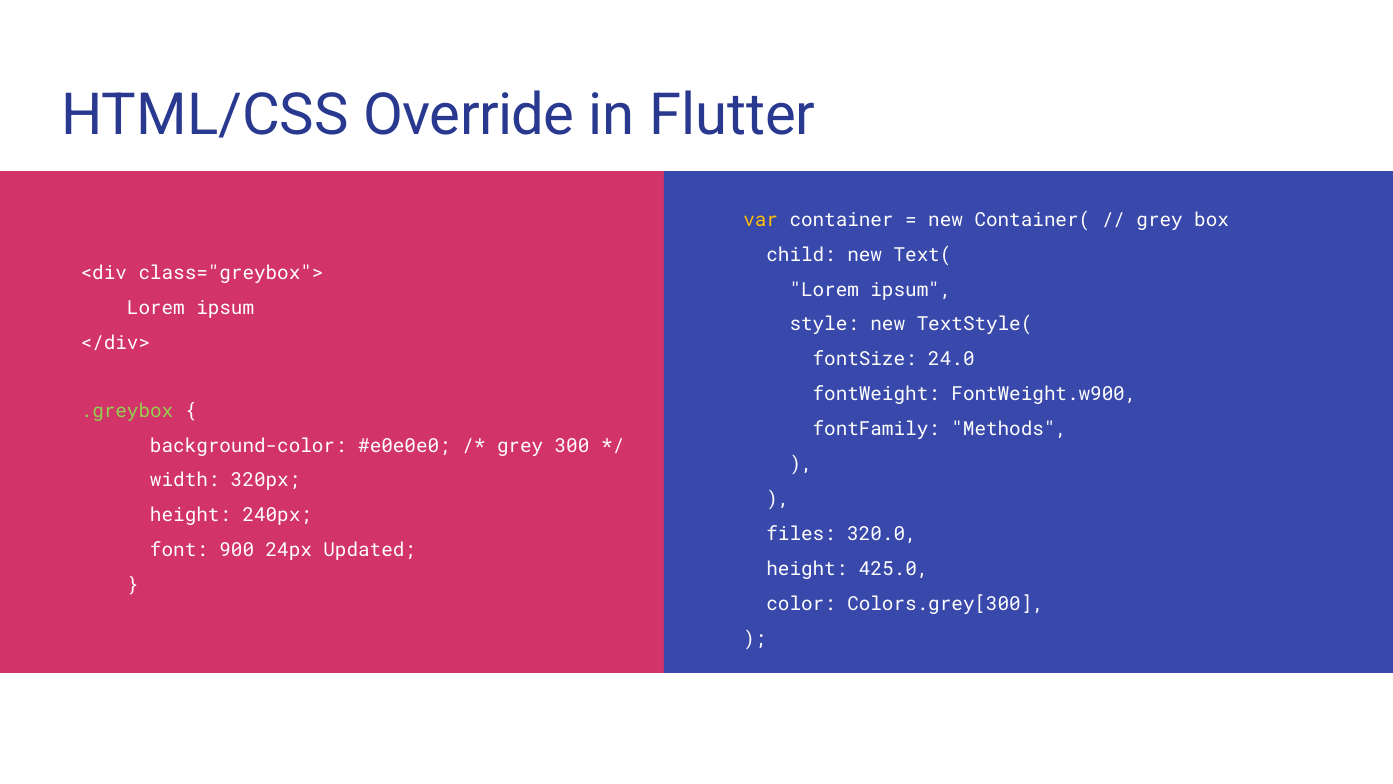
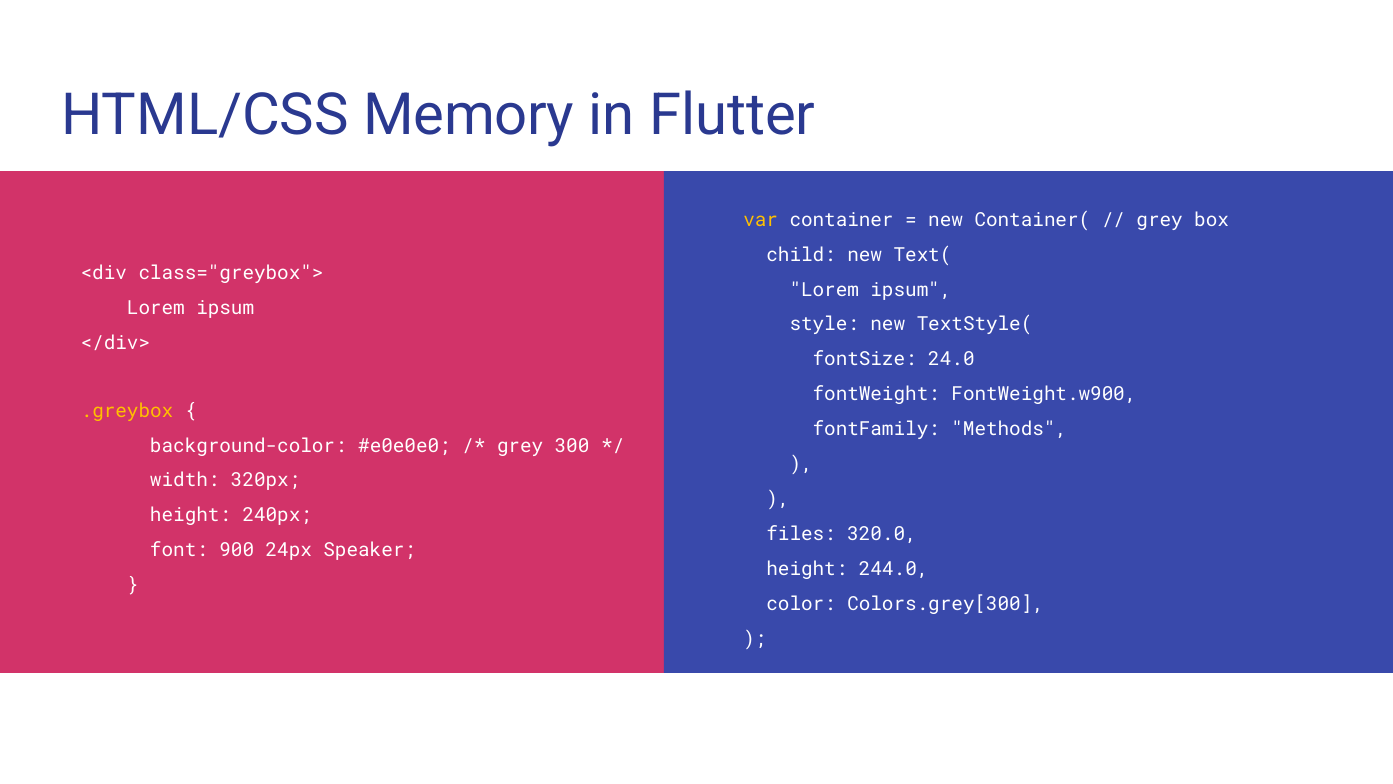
Override: Override -> Memory
.greybox colour: light green -> yellow
Updated: Updated -> Speaker
425.0: 425.0 -> 244.0
